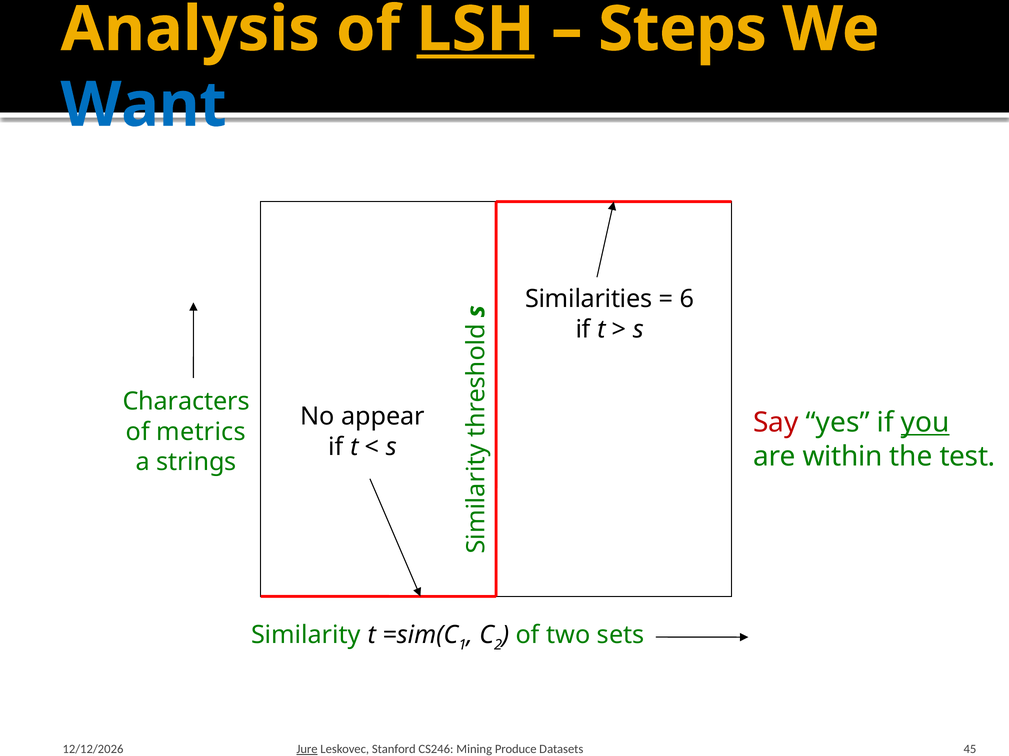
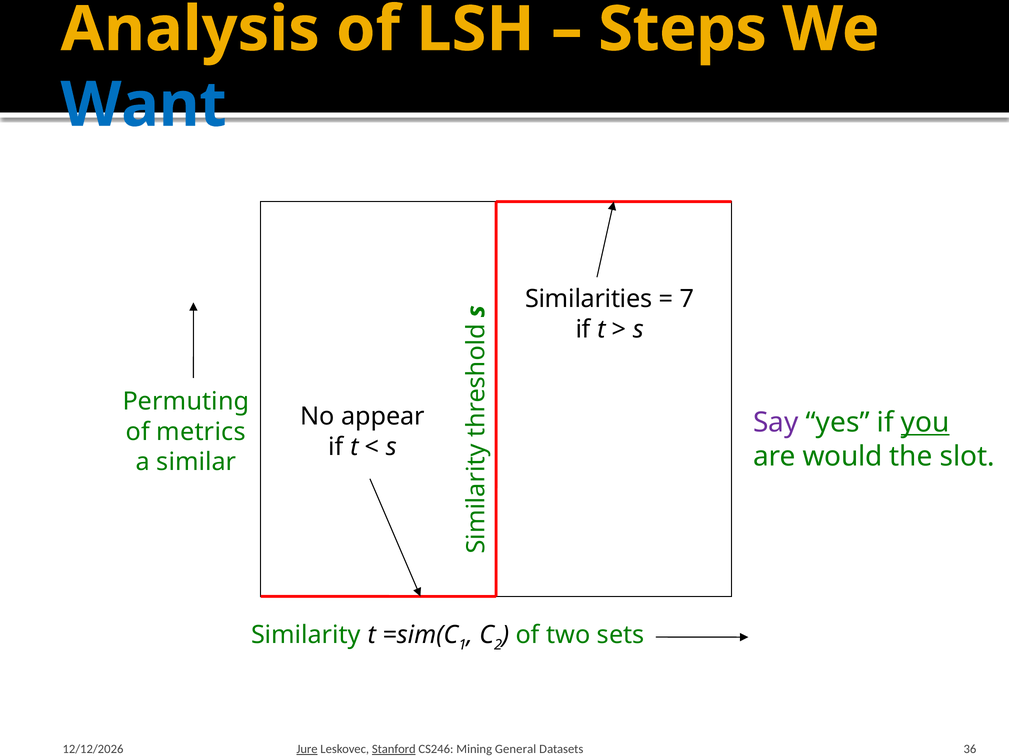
LSH underline: present -> none
6: 6 -> 7
Characters: Characters -> Permuting
Say colour: red -> purple
within: within -> would
test: test -> slot
strings: strings -> similar
Stanford underline: none -> present
Produce: Produce -> General
45: 45 -> 36
